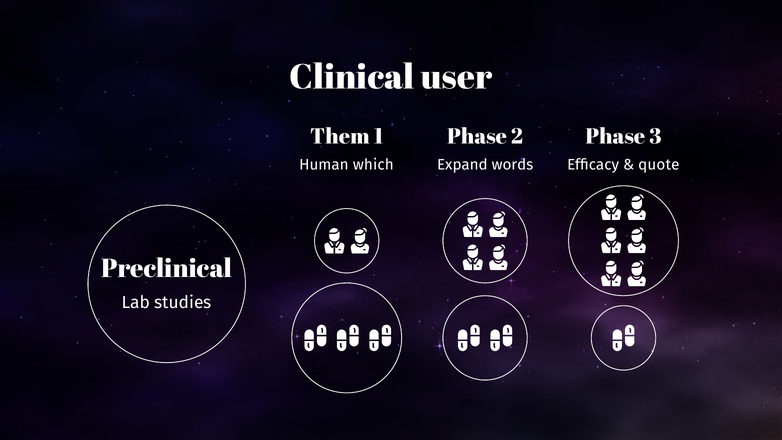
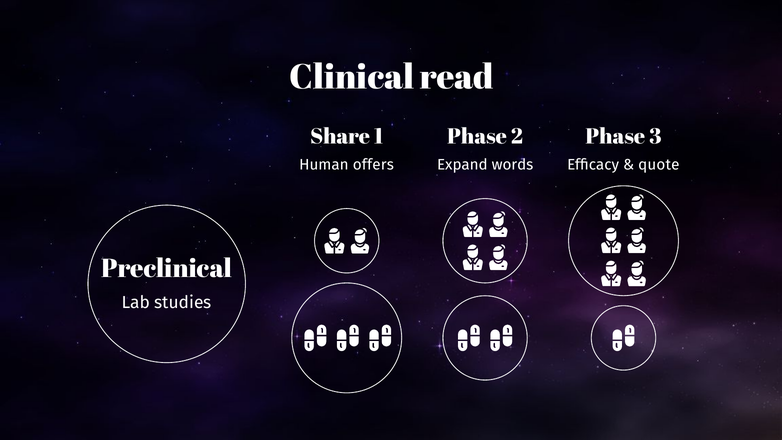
user: user -> read
Them: Them -> Share
which: which -> offers
